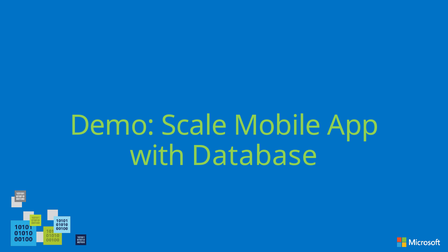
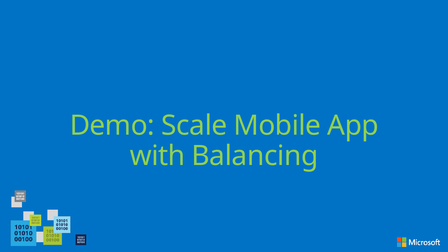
Database: Database -> Balancing
